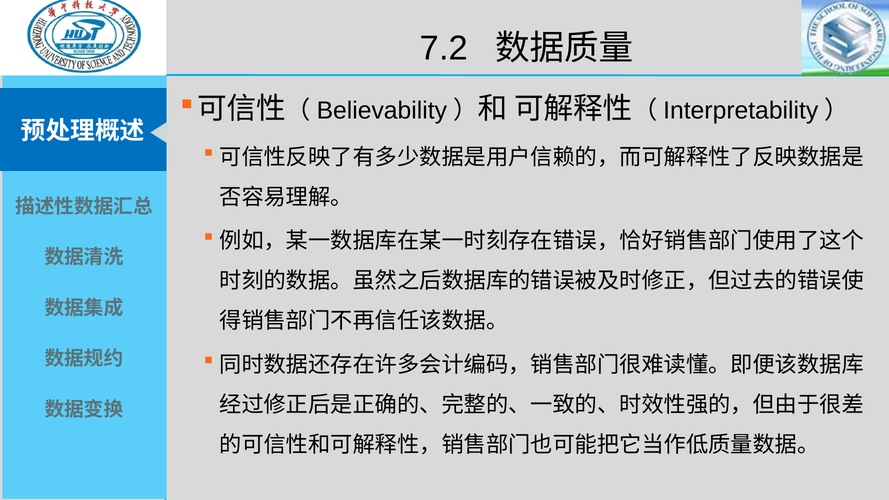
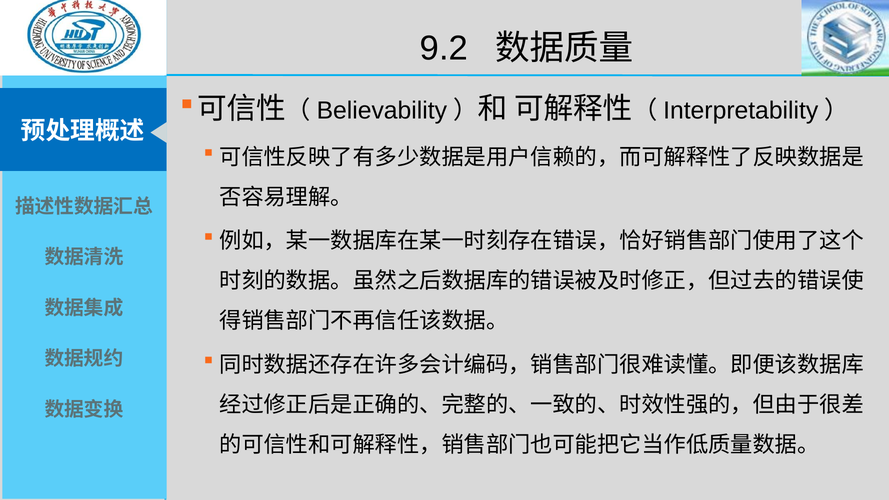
7.2: 7.2 -> 9.2
